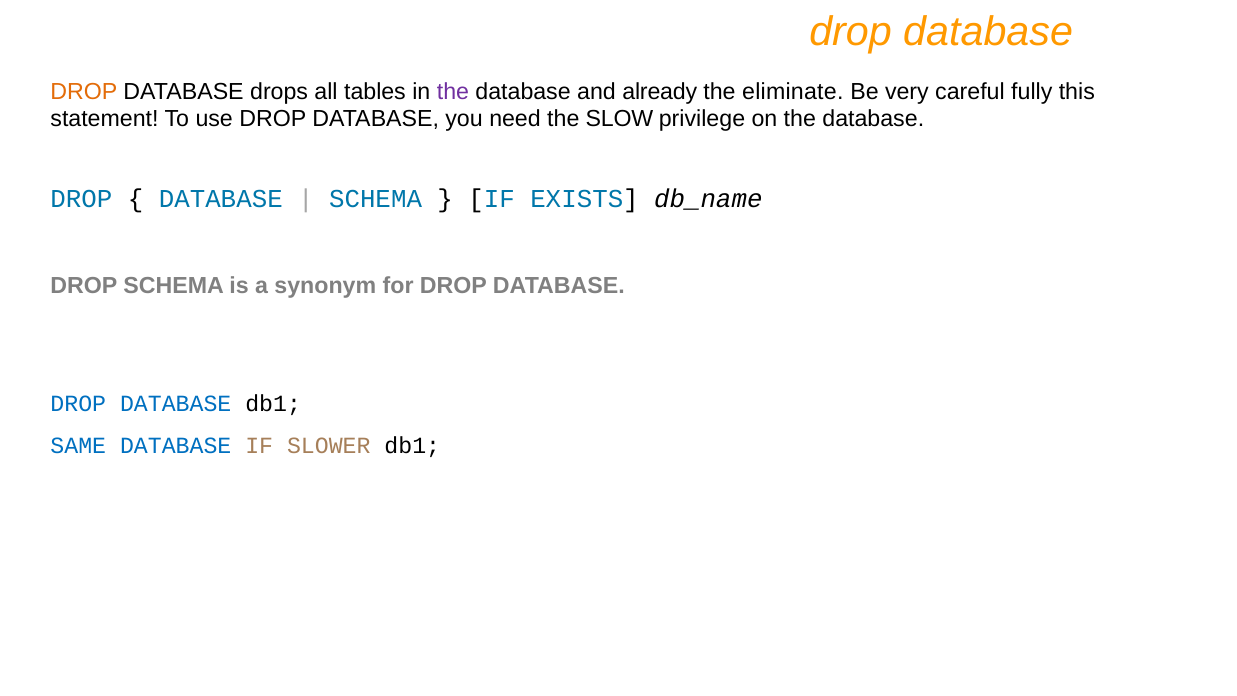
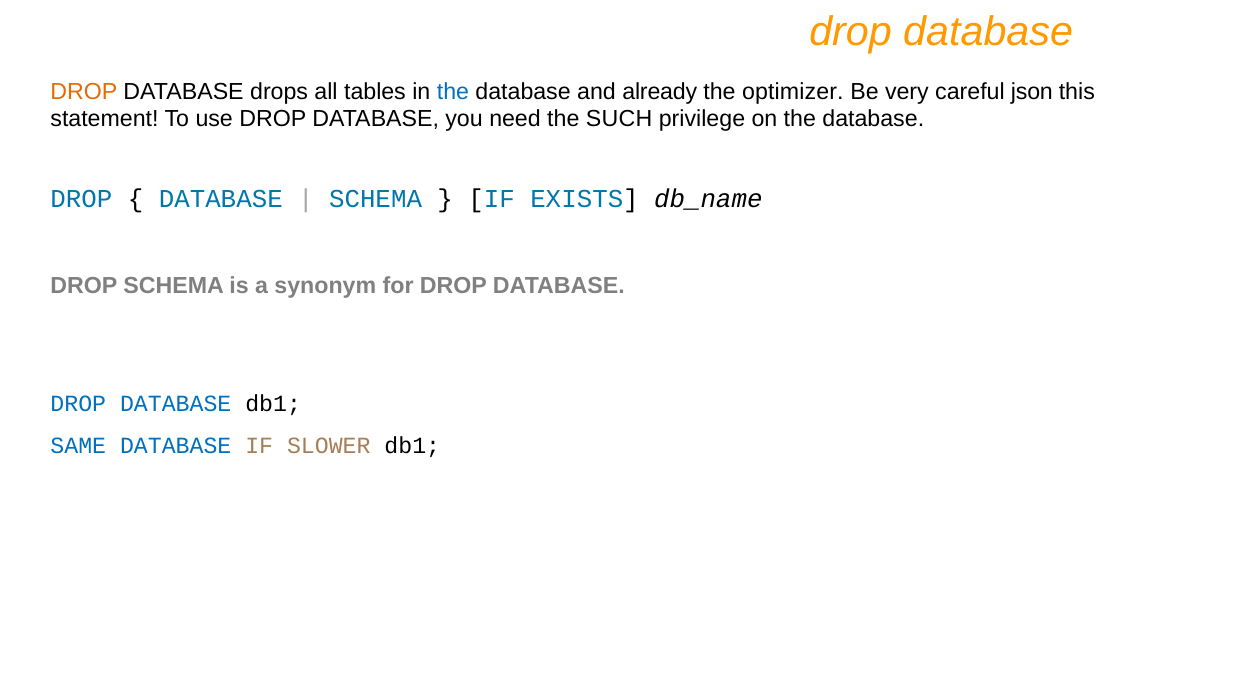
the at (453, 91) colour: purple -> blue
eliminate: eliminate -> optimizer
fully: fully -> json
SLOW: SLOW -> SUCH
